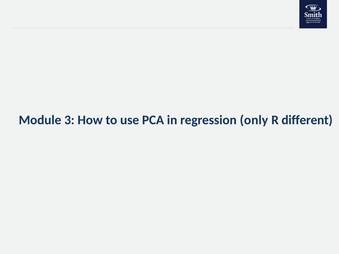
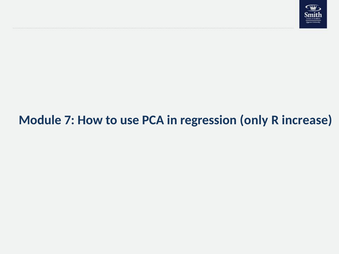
3: 3 -> 7
different: different -> increase
